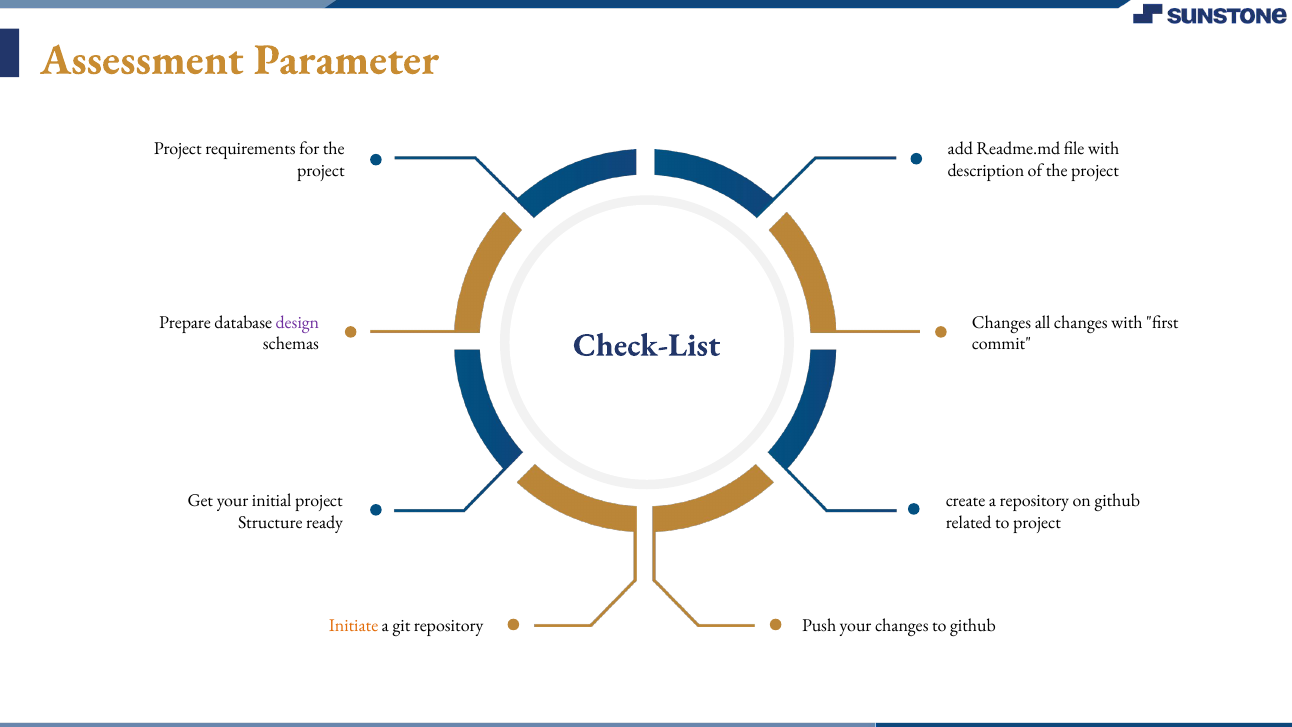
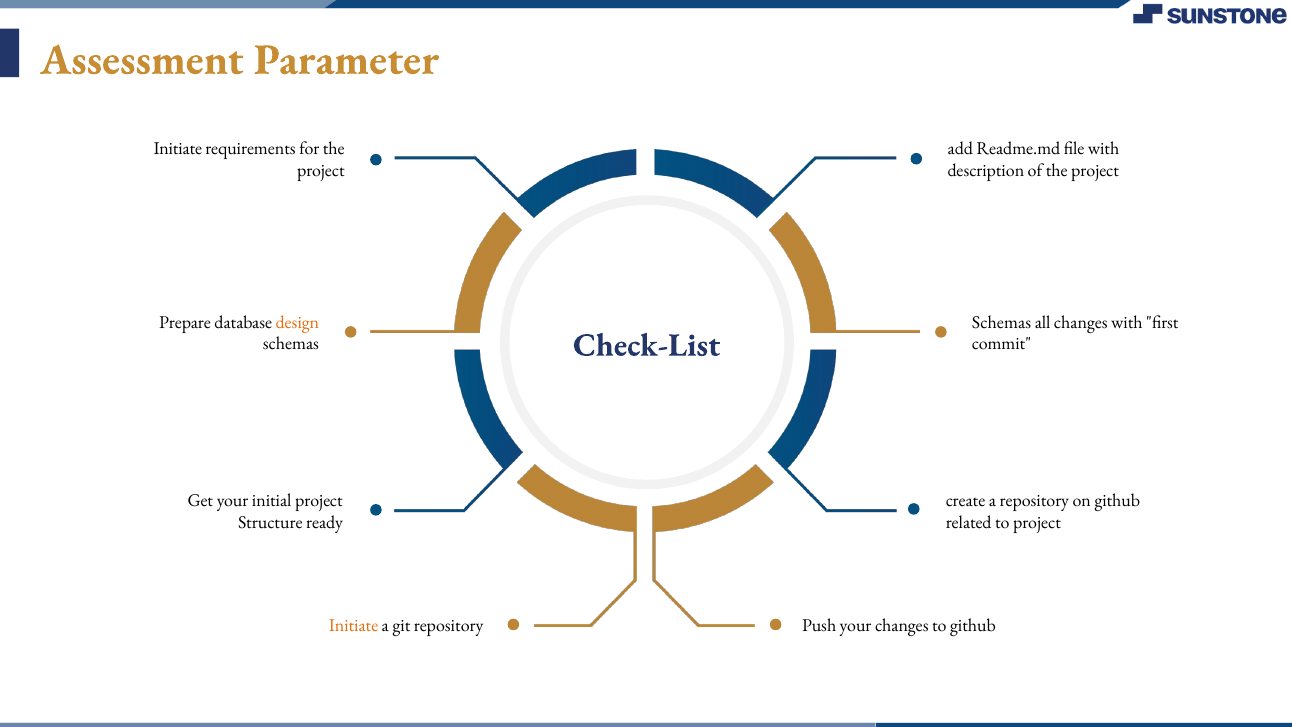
Project at (178, 149): Project -> Initiate
design colour: purple -> orange
Changes at (1002, 322): Changes -> Schemas
